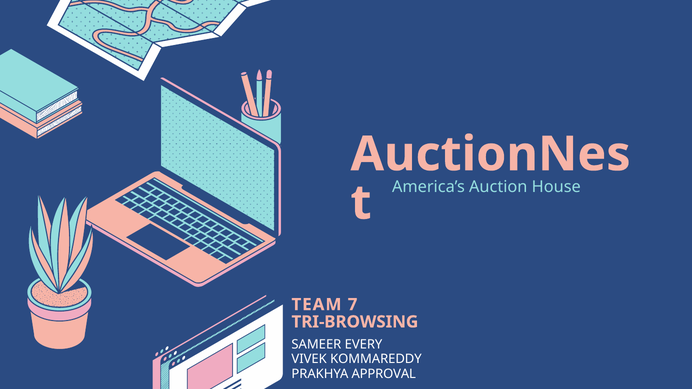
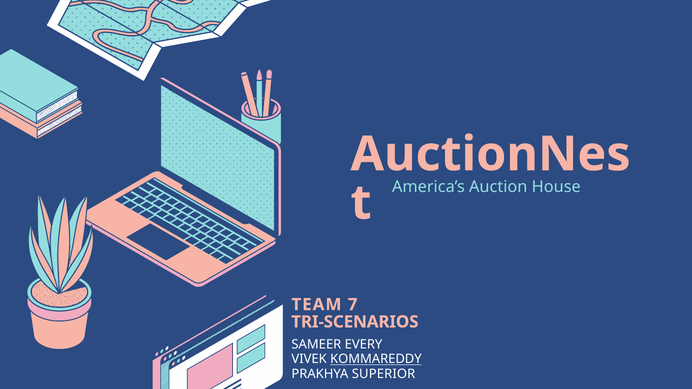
TRI-BROWSING: TRI-BROWSING -> TRI-SCENARIOS
KOMMAREDDY underline: none -> present
APPROVAL: APPROVAL -> SUPERIOR
